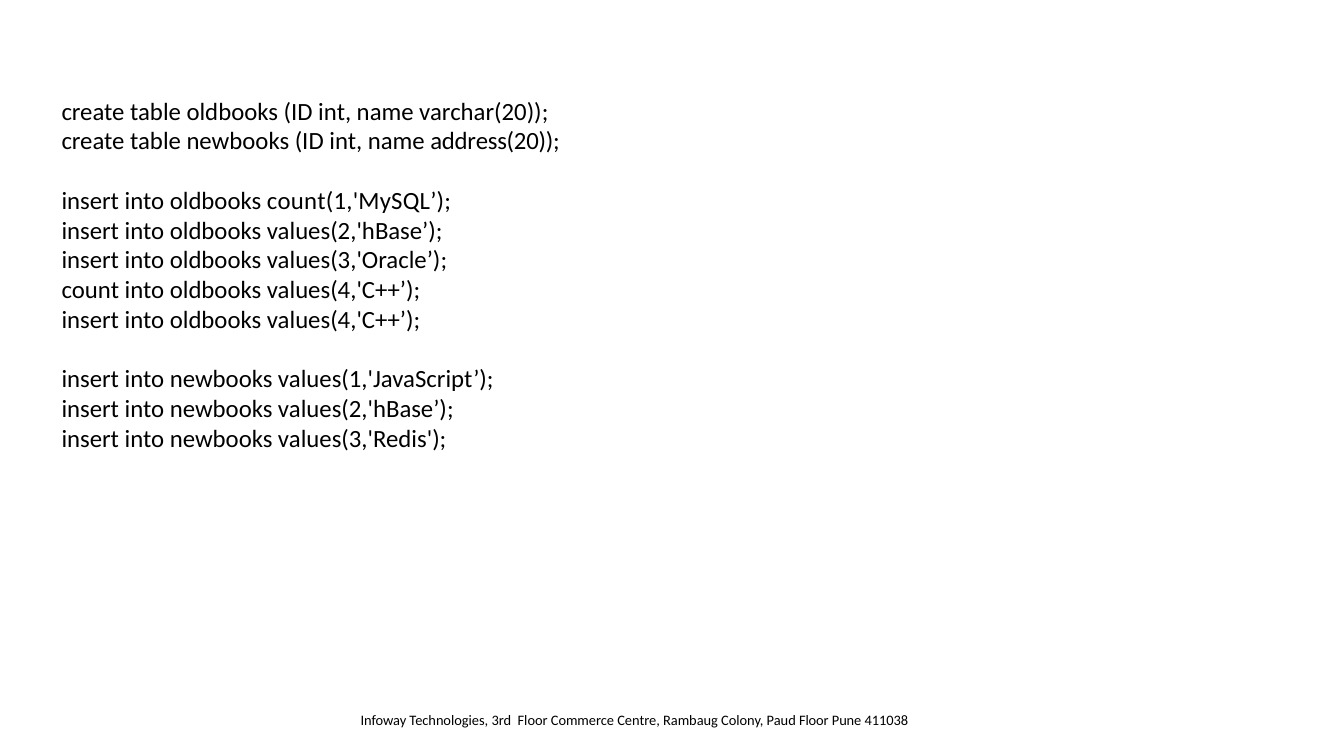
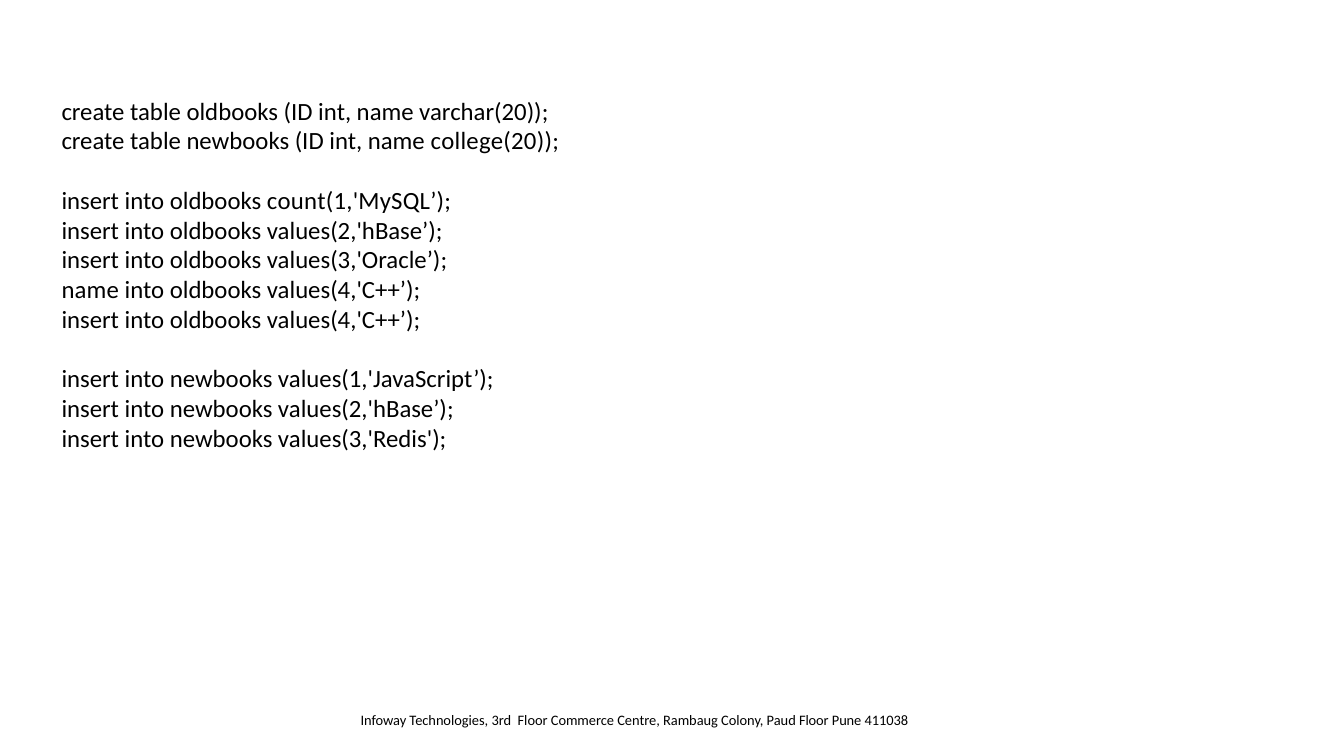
address(20: address(20 -> college(20
count at (90, 290): count -> name
